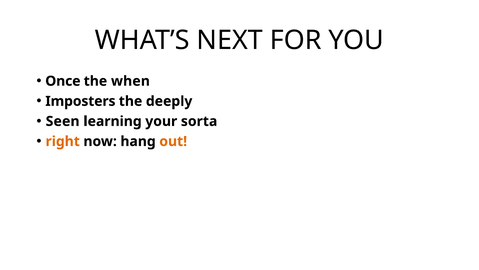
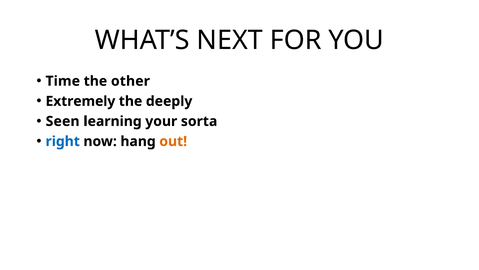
Once: Once -> Time
when: when -> other
Imposters: Imposters -> Extremely
right colour: orange -> blue
